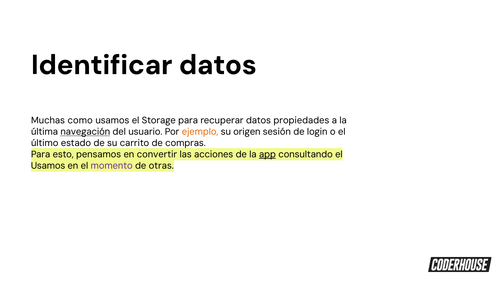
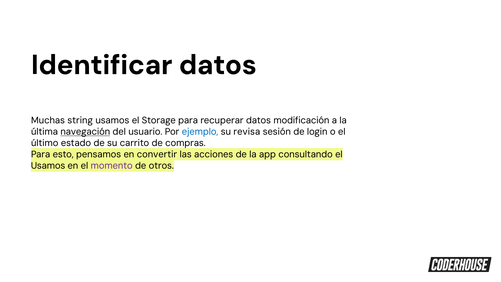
como: como -> string
propiedades: propiedades -> modificación
ejemplo colour: orange -> blue
origen: origen -> revisa
app underline: present -> none
otras: otras -> otros
